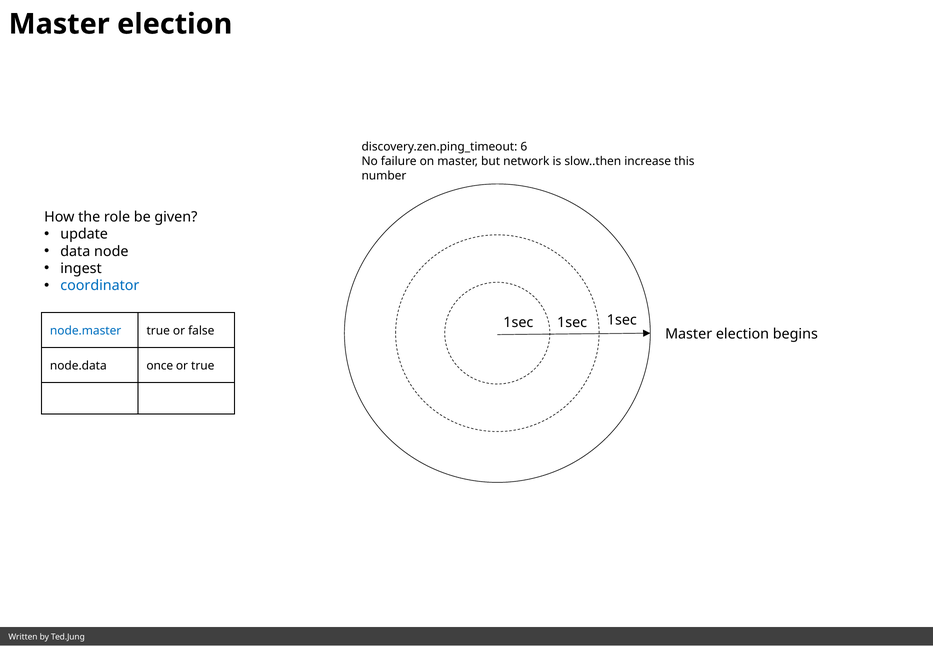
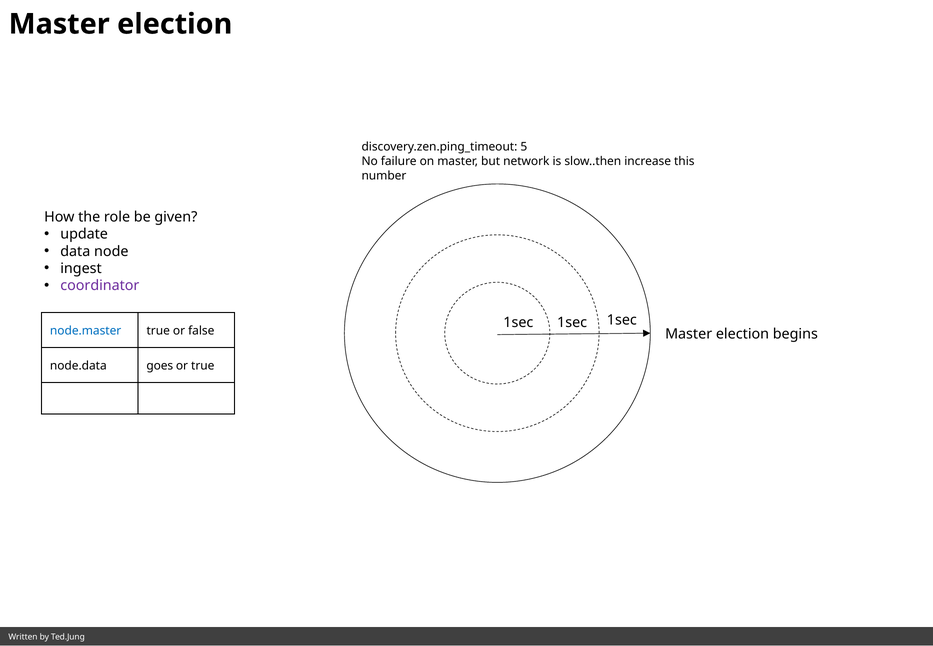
6: 6 -> 5
coordinator colour: blue -> purple
once: once -> goes
